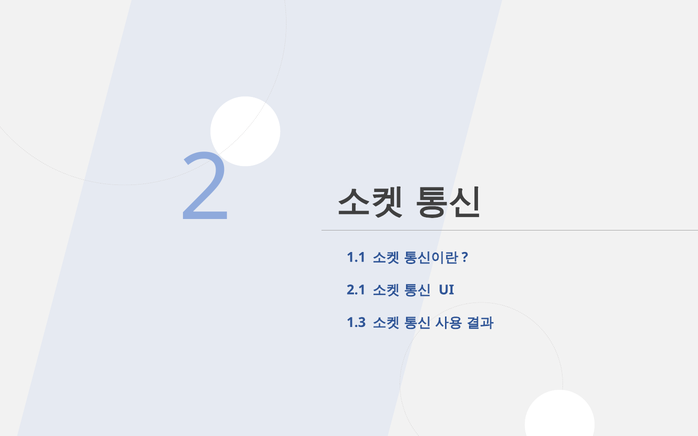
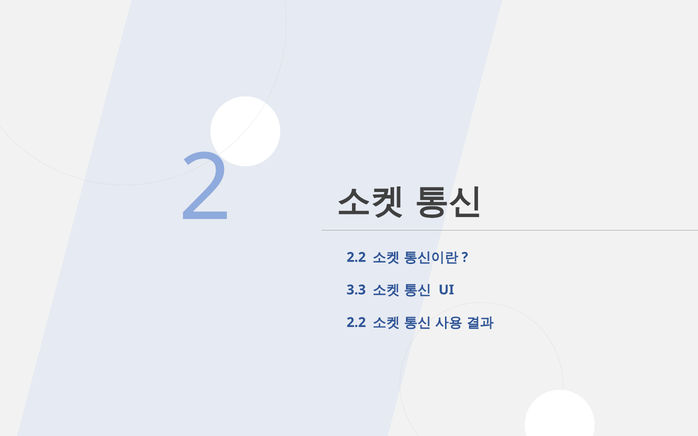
1.1 at (356, 257): 1.1 -> 2.2
2.1: 2.1 -> 3.3
1.3 at (356, 323): 1.3 -> 2.2
